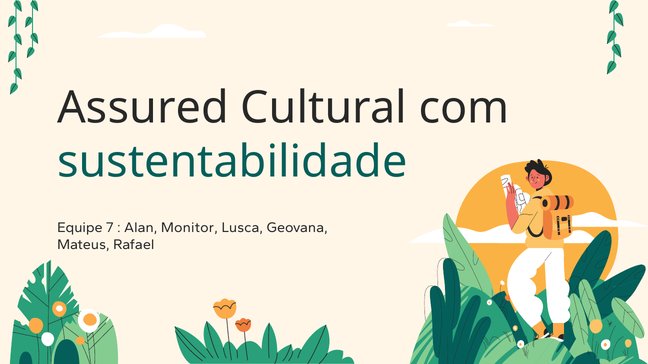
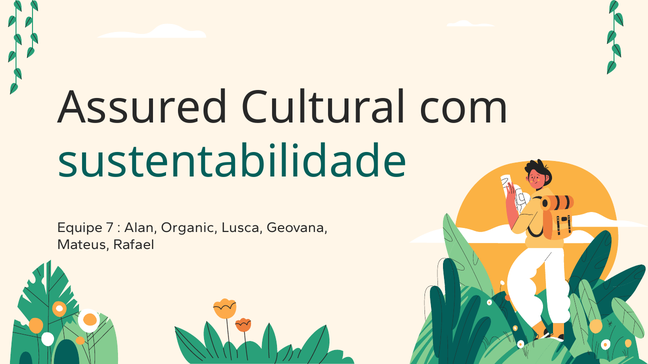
Monitor: Monitor -> Organic
